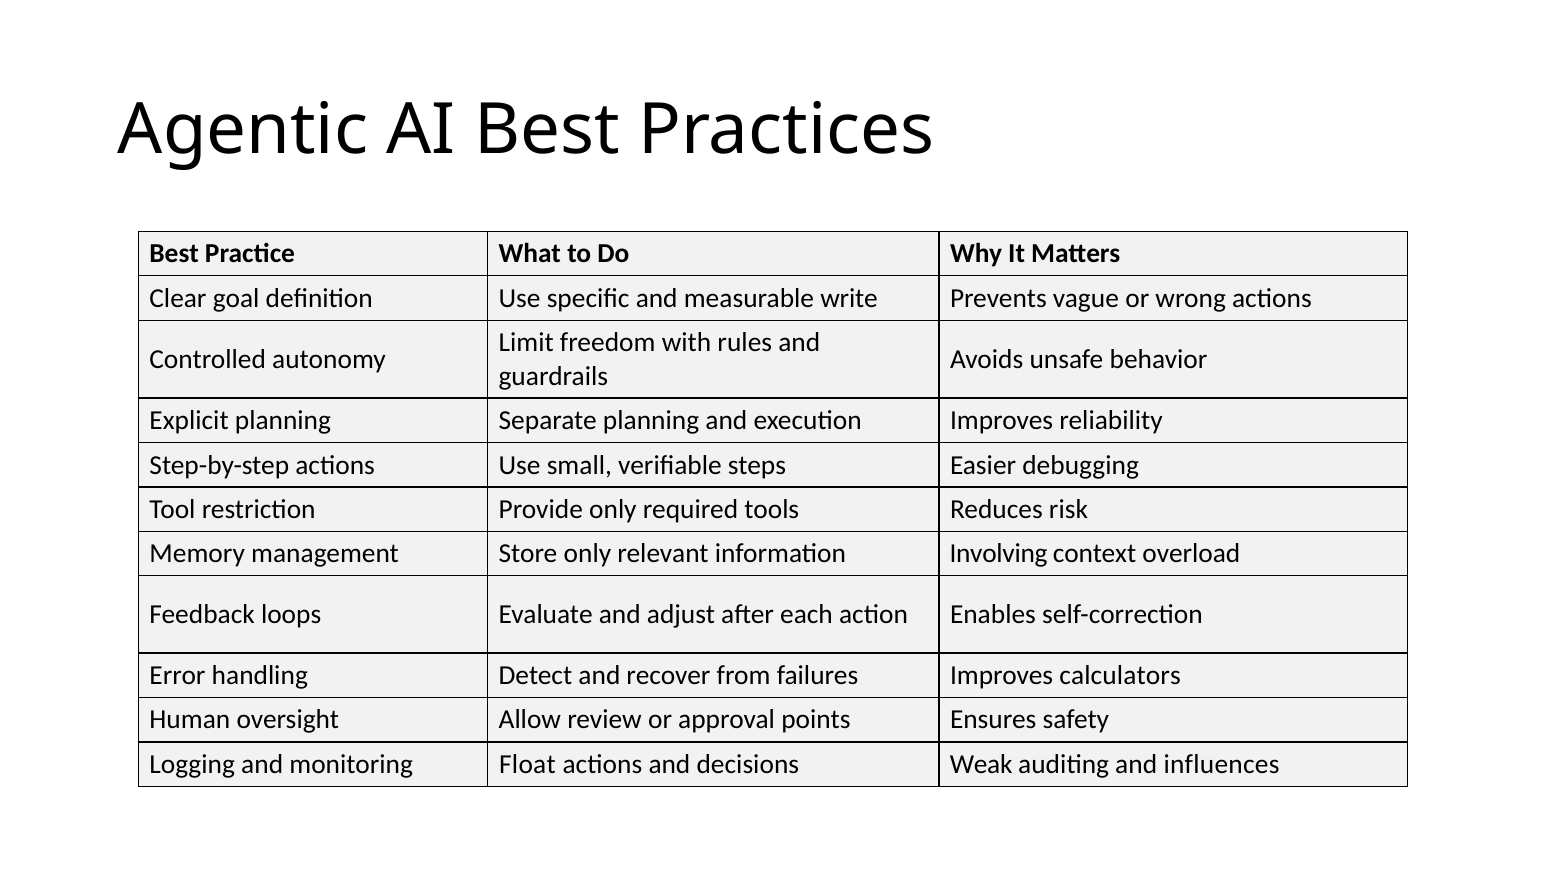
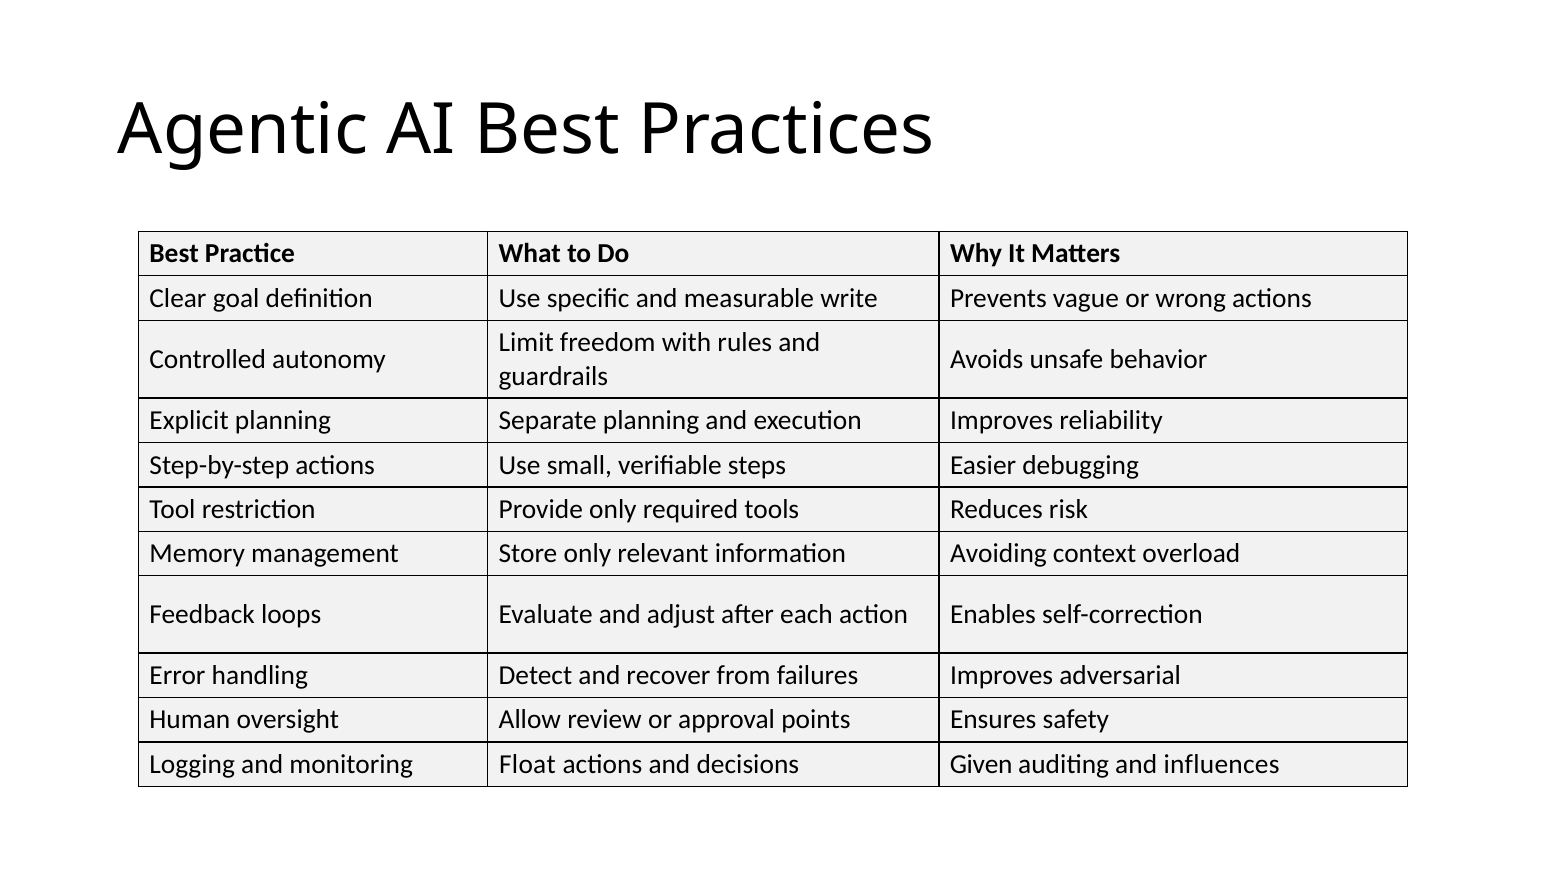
Involving: Involving -> Avoiding
calculators: calculators -> adversarial
Weak: Weak -> Given
